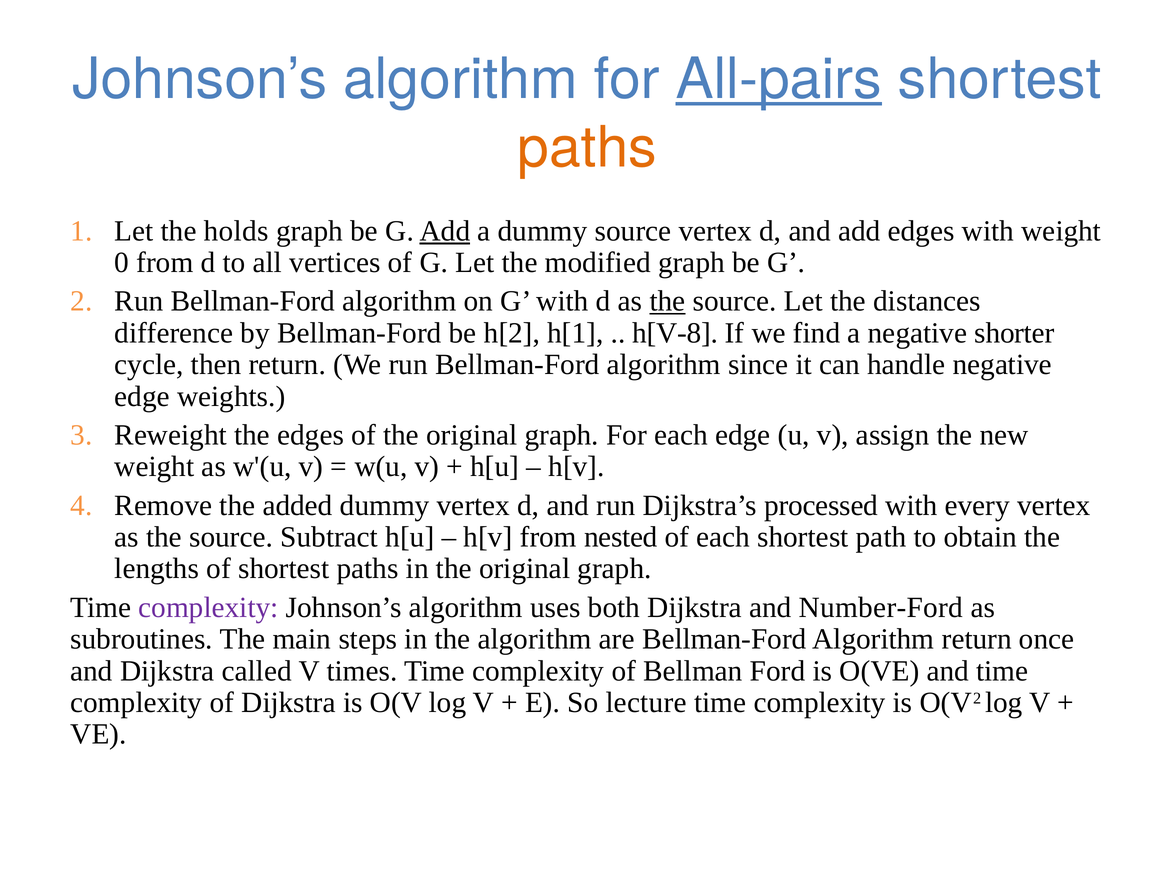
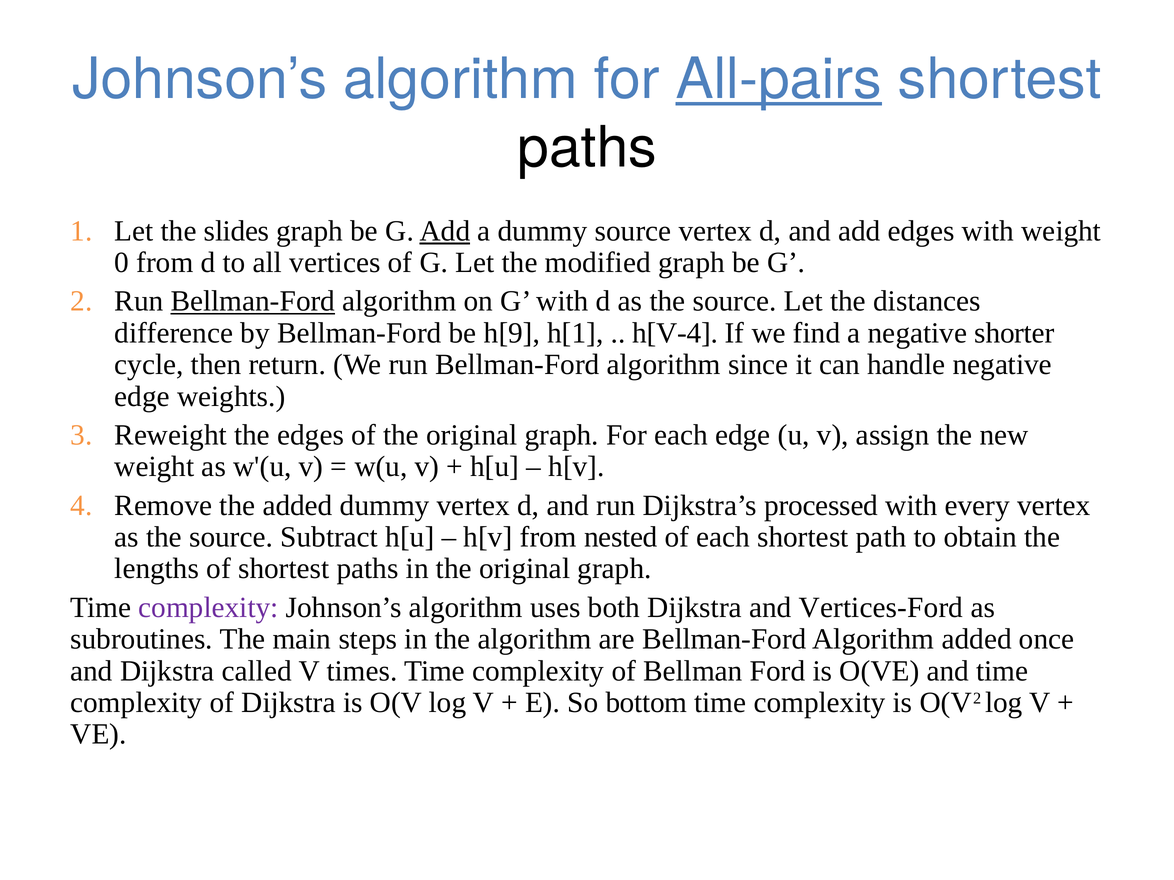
paths at (587, 148) colour: orange -> black
holds: holds -> slides
Bellman-Ford at (253, 301) underline: none -> present
the at (667, 301) underline: present -> none
h[2: h[2 -> h[9
h[V-8: h[V-8 -> h[V-4
Number-Ford: Number-Ford -> Vertices-Ford
Algorithm return: return -> added
lecture: lecture -> bottom
